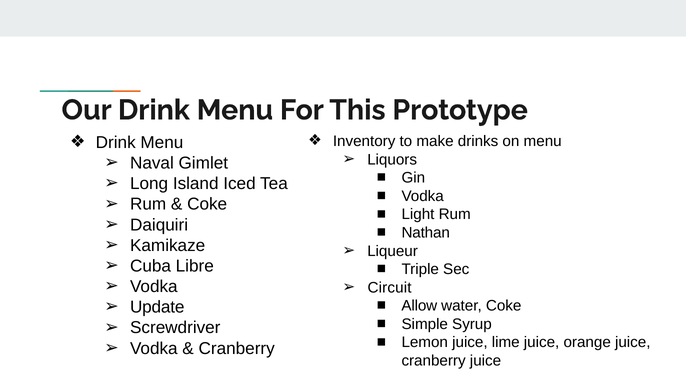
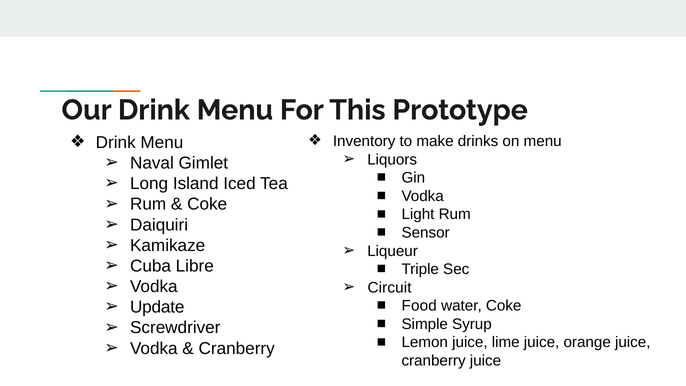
Nathan: Nathan -> Sensor
Allow: Allow -> Food
